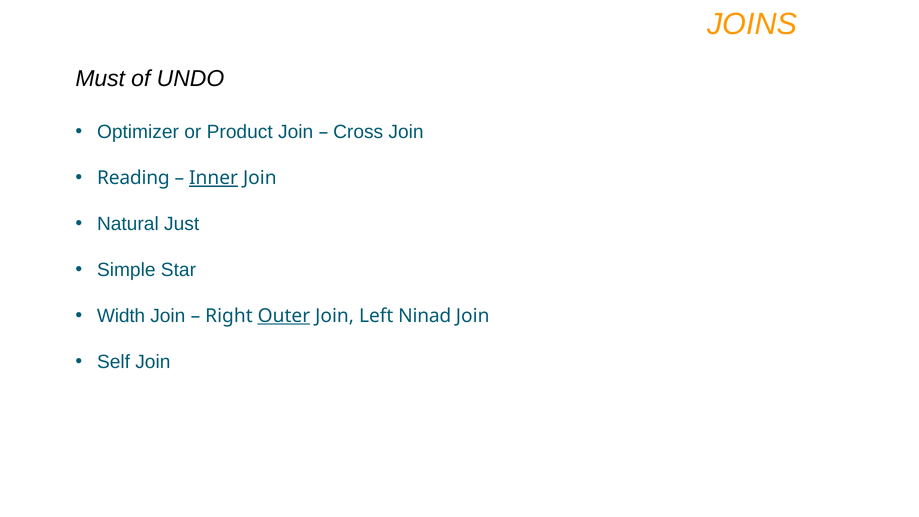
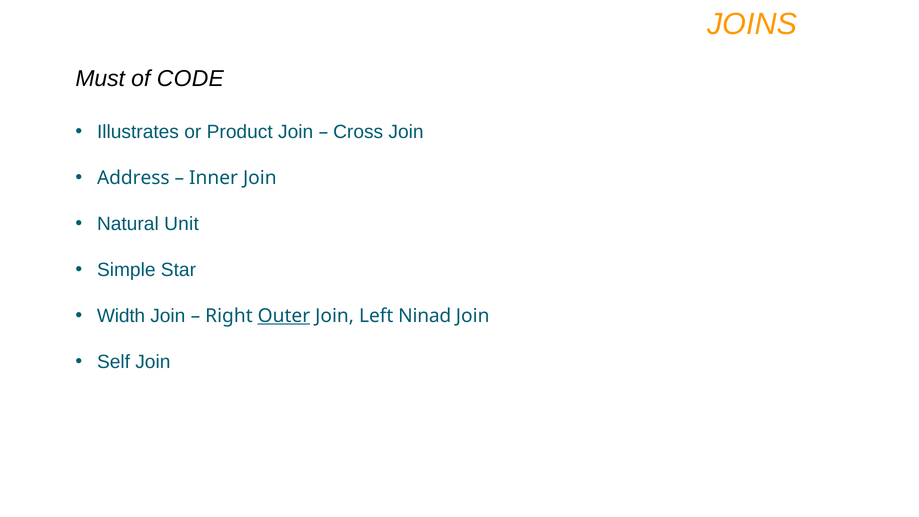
UNDO: UNDO -> CODE
Optimizer: Optimizer -> Illustrates
Reading: Reading -> Address
Inner underline: present -> none
Just: Just -> Unit
